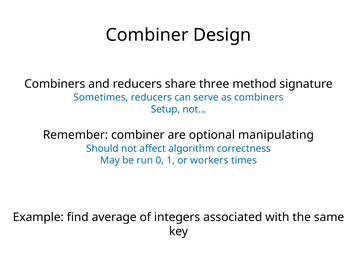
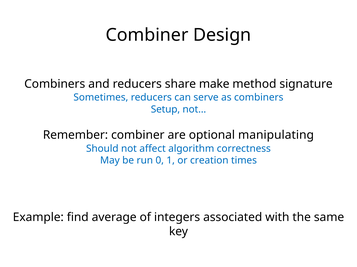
three: three -> make
workers: workers -> creation
